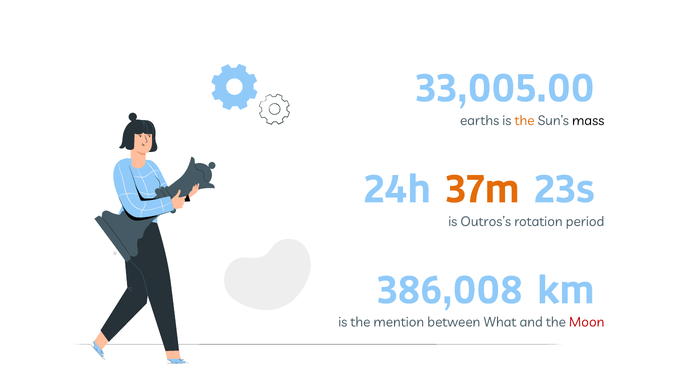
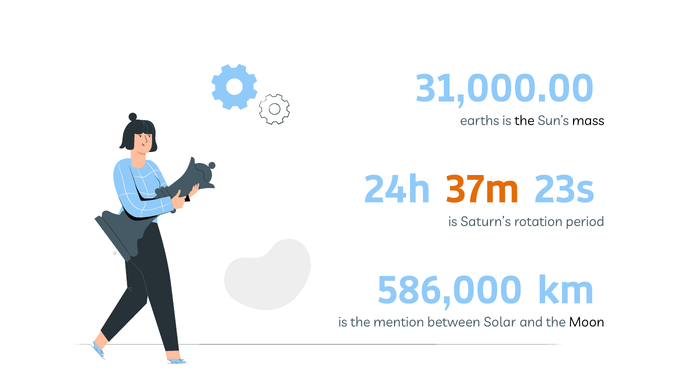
33,005.00: 33,005.00 -> 31,000.00
the at (525, 121) colour: orange -> black
Outros’s: Outros’s -> Saturn’s
386,008: 386,008 -> 586,000
What: What -> Solar
Moon colour: red -> black
